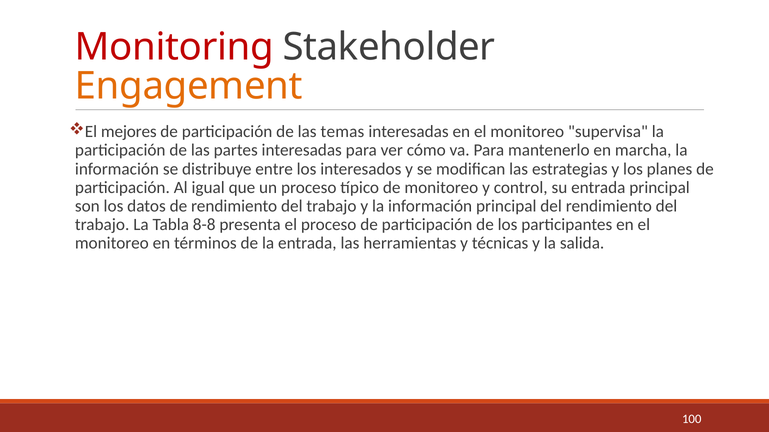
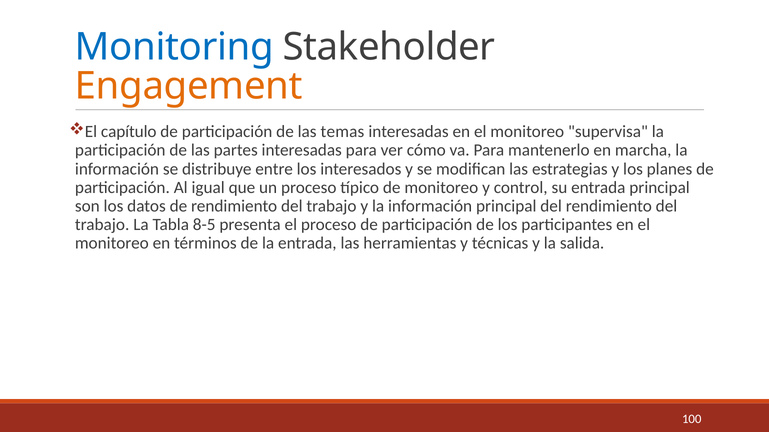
Monitoring colour: red -> blue
mejores: mejores -> capítulo
8-8: 8-8 -> 8-5
